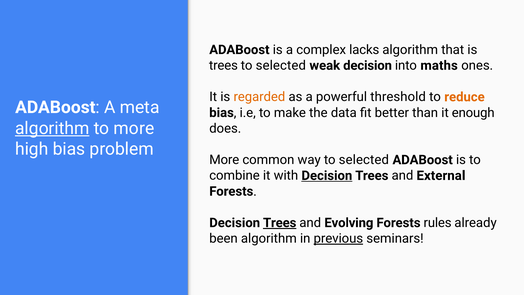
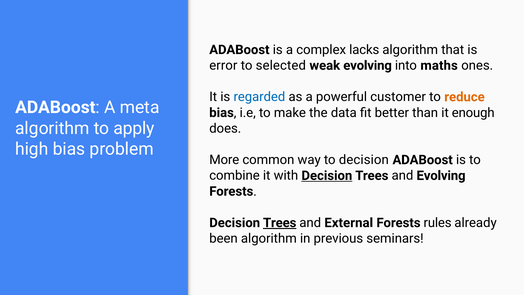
trees at (223, 65): trees -> error
weak decision: decision -> evolving
regarded colour: orange -> blue
threshold: threshold -> customer
algorithm at (52, 128) underline: present -> none
to more: more -> apply
way to selected: selected -> decision
and External: External -> Evolving
Evolving: Evolving -> External
previous underline: present -> none
